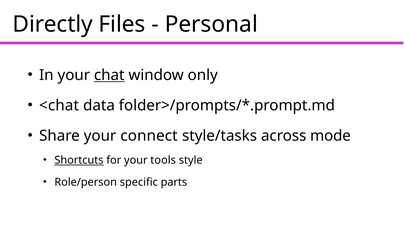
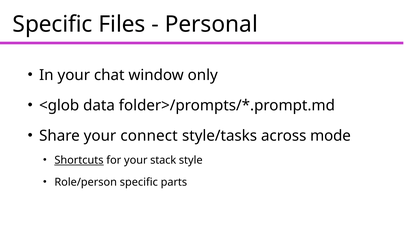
Directly at (53, 24): Directly -> Specific
chat underline: present -> none
<chat: <chat -> <glob
tools: tools -> stack
